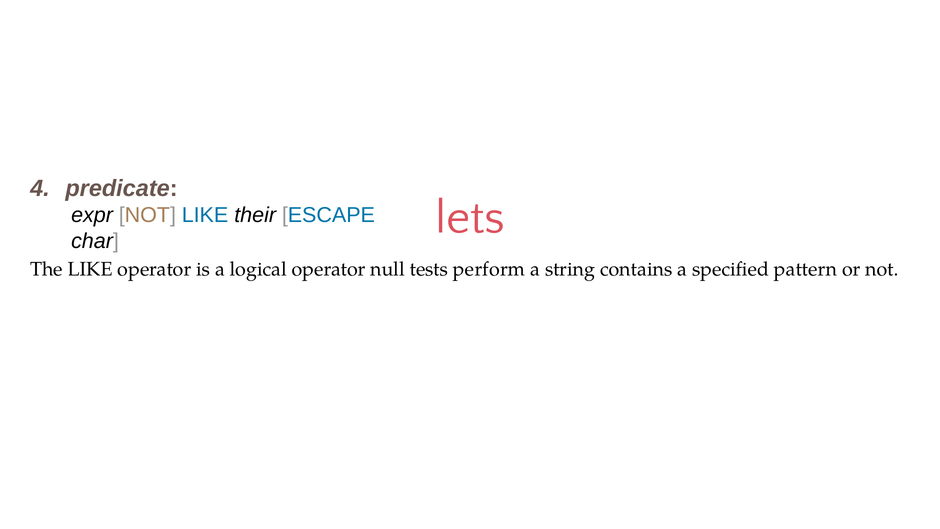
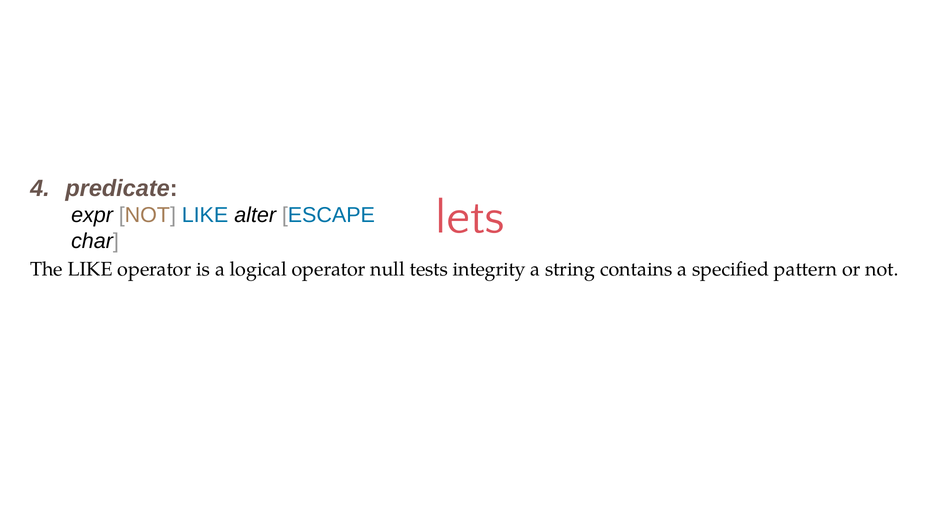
their: their -> alter
perform: perform -> integrity
